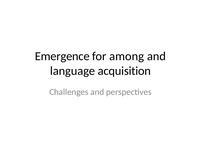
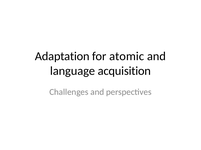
Emergence: Emergence -> Adaptation
among: among -> atomic
